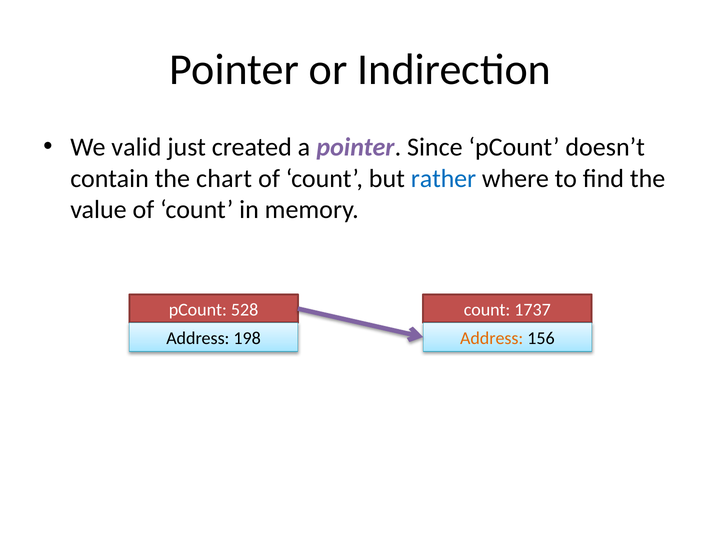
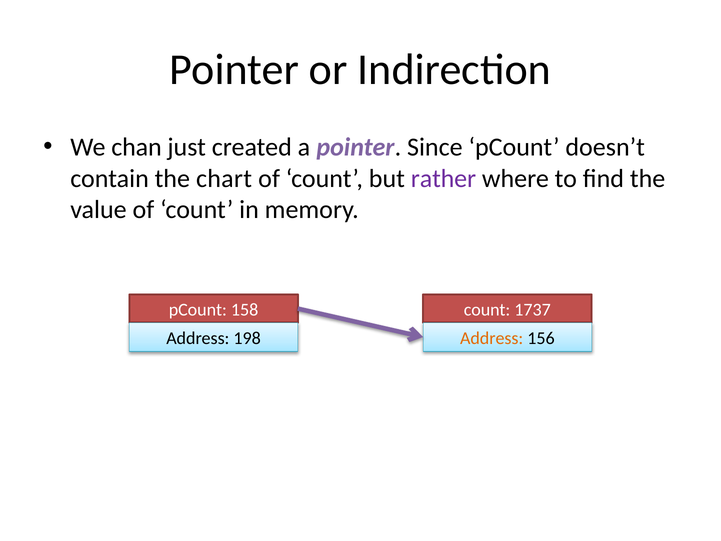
valid: valid -> chan
rather colour: blue -> purple
528: 528 -> 158
